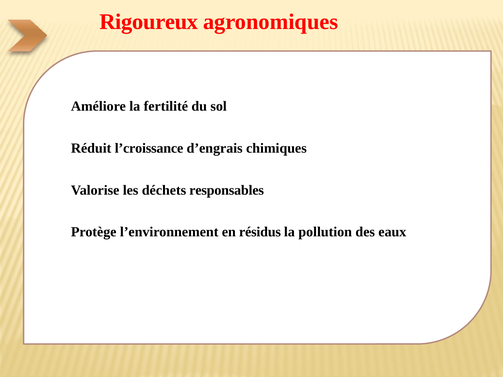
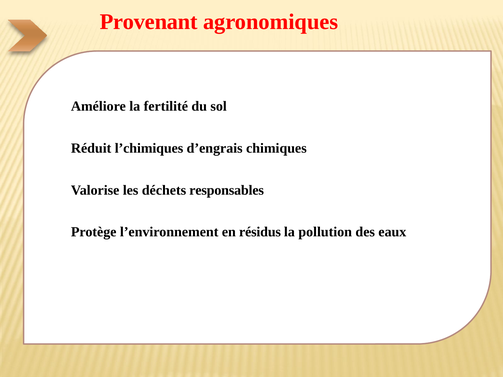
Rigoureux: Rigoureux -> Provenant
l’croissance: l’croissance -> l’chimiques
